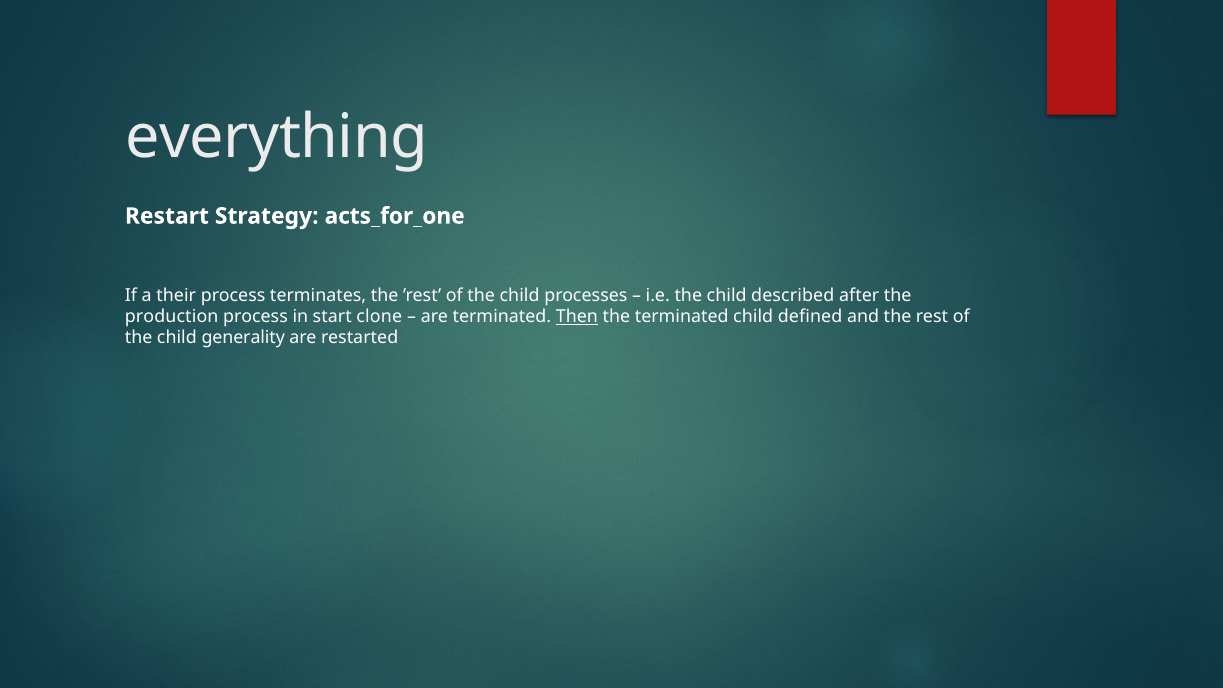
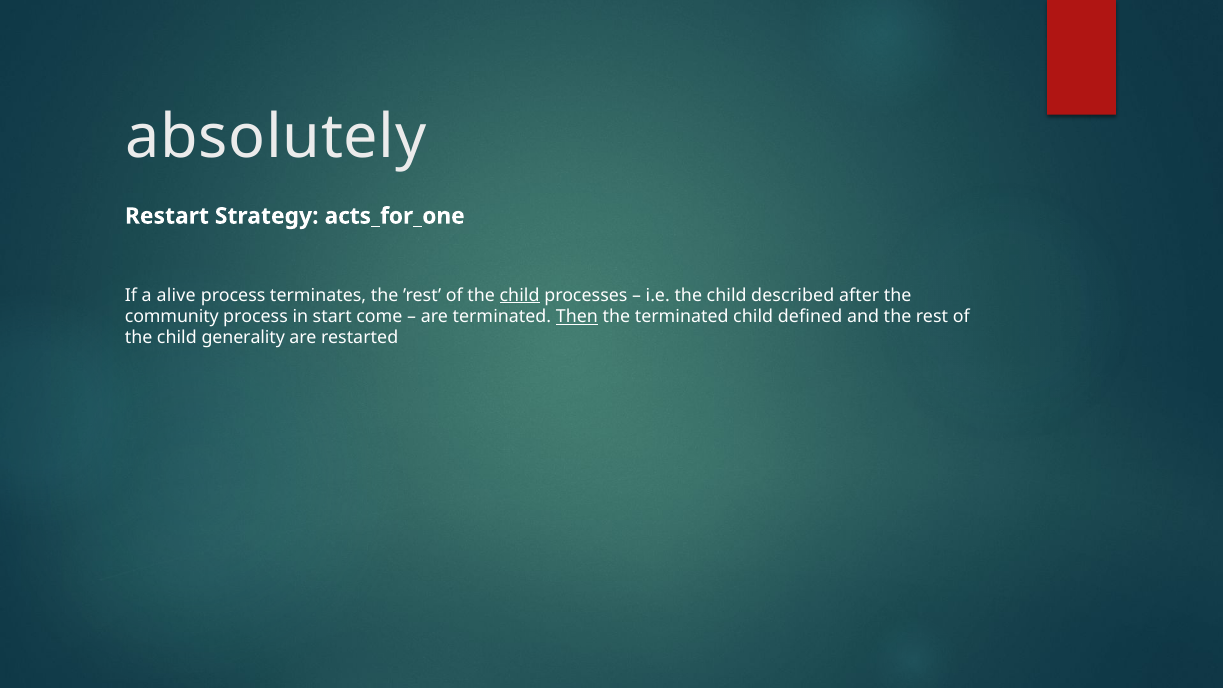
everything: everything -> absolutely
their: their -> alive
child at (520, 295) underline: none -> present
production: production -> community
clone: clone -> come
